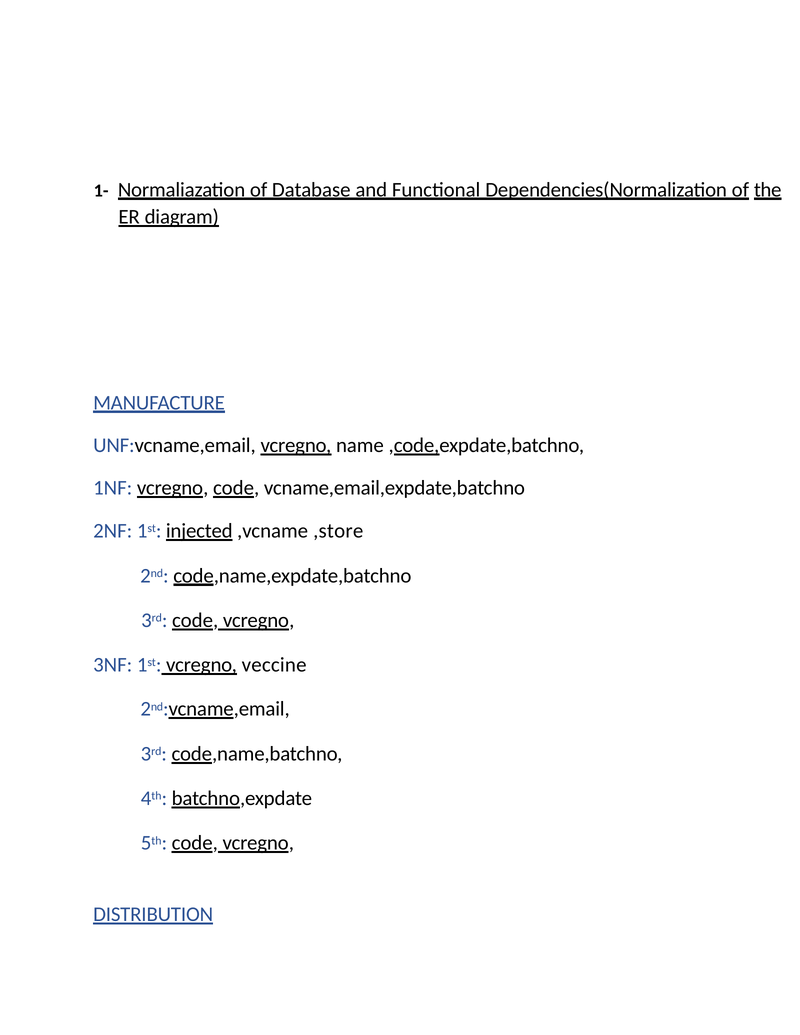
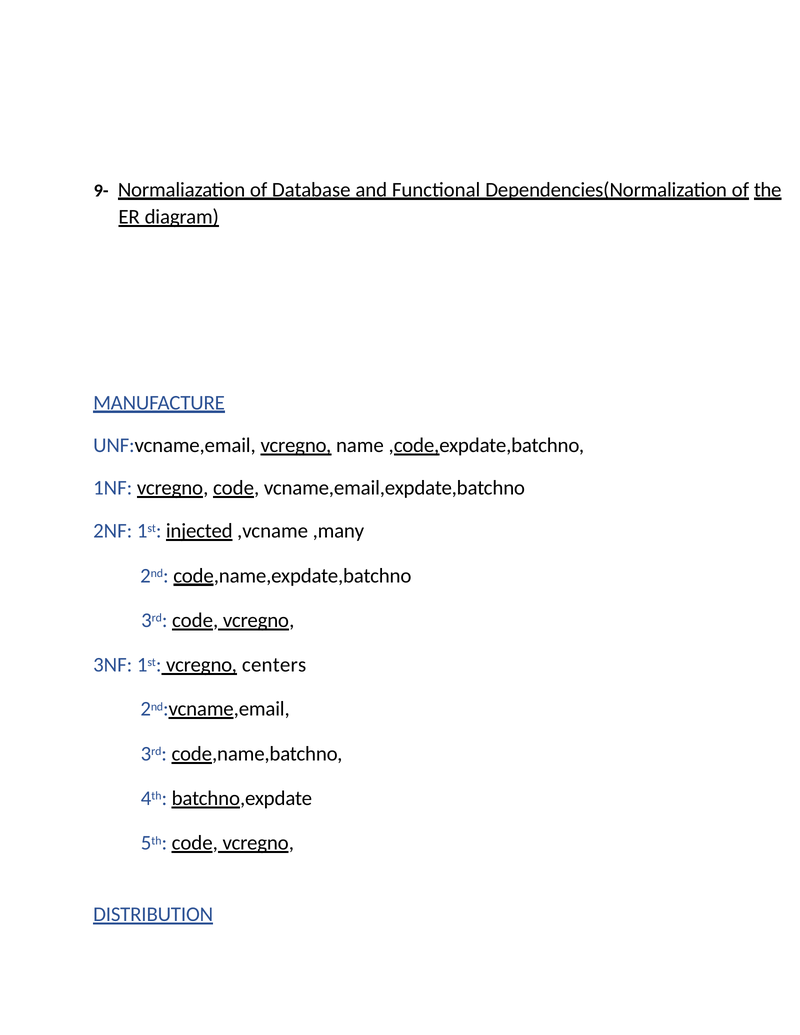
1-: 1- -> 9-
,store: ,store -> ,many
veccine: veccine -> centers
